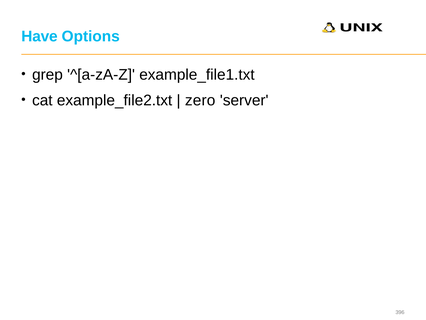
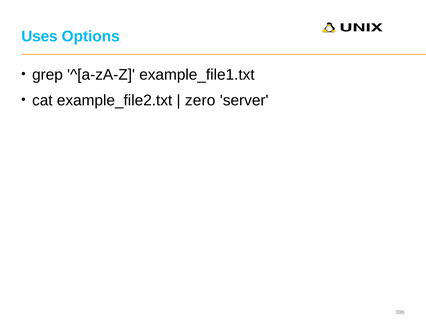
Have: Have -> Uses
